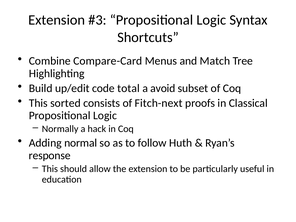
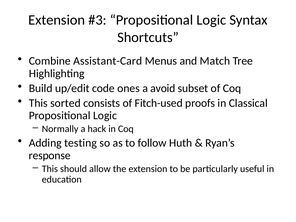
Compare-Card: Compare-Card -> Assistant-Card
total: total -> ones
Fitch-next: Fitch-next -> Fitch-used
normal: normal -> testing
